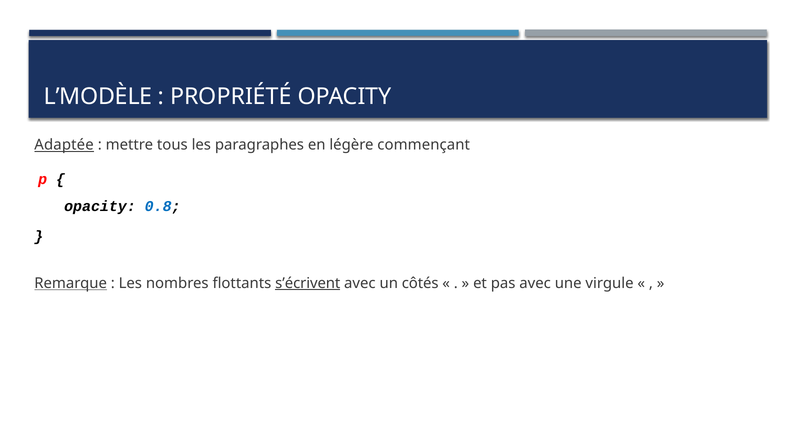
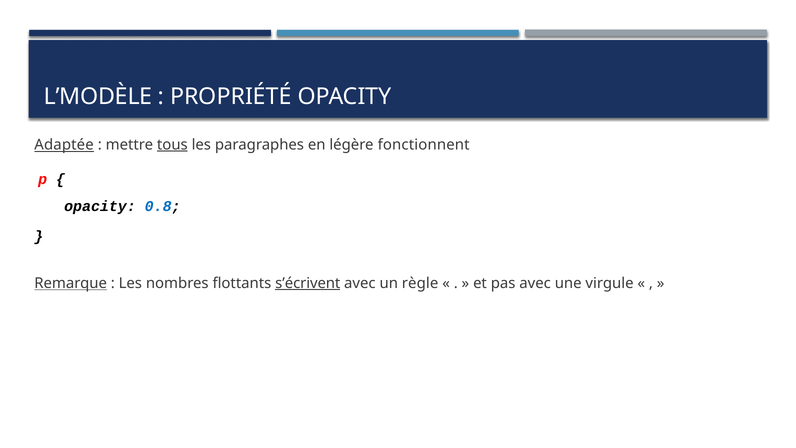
tous underline: none -> present
commençant: commençant -> fonctionnent
côtés: côtés -> règle
